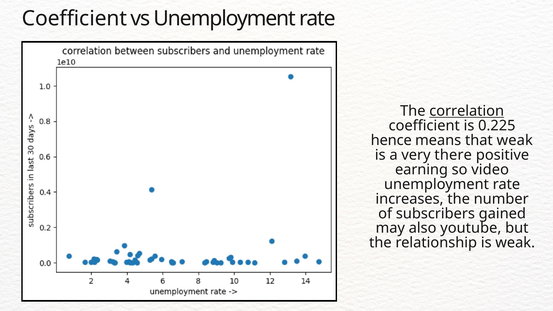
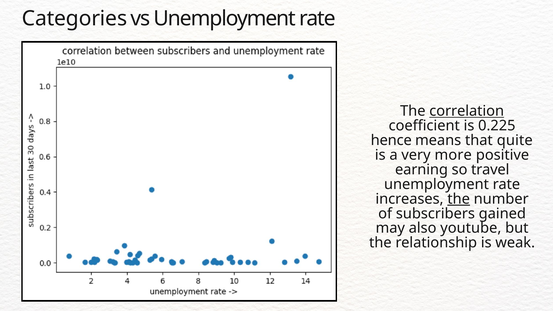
Coefficient at (74, 18): Coefficient -> Categories
that weak: weak -> quite
there: there -> more
video: video -> travel
the at (459, 199) underline: none -> present
